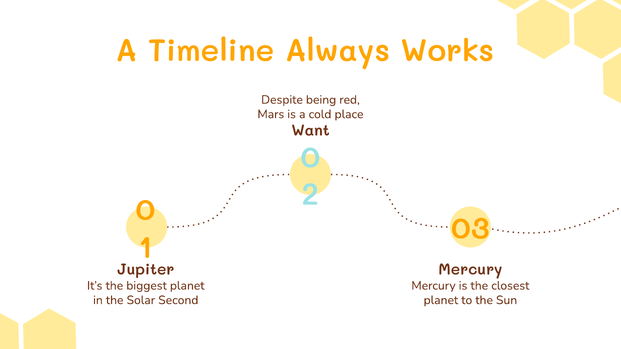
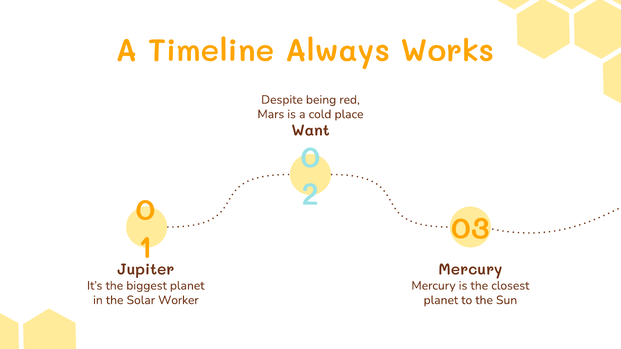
Second: Second -> Worker
